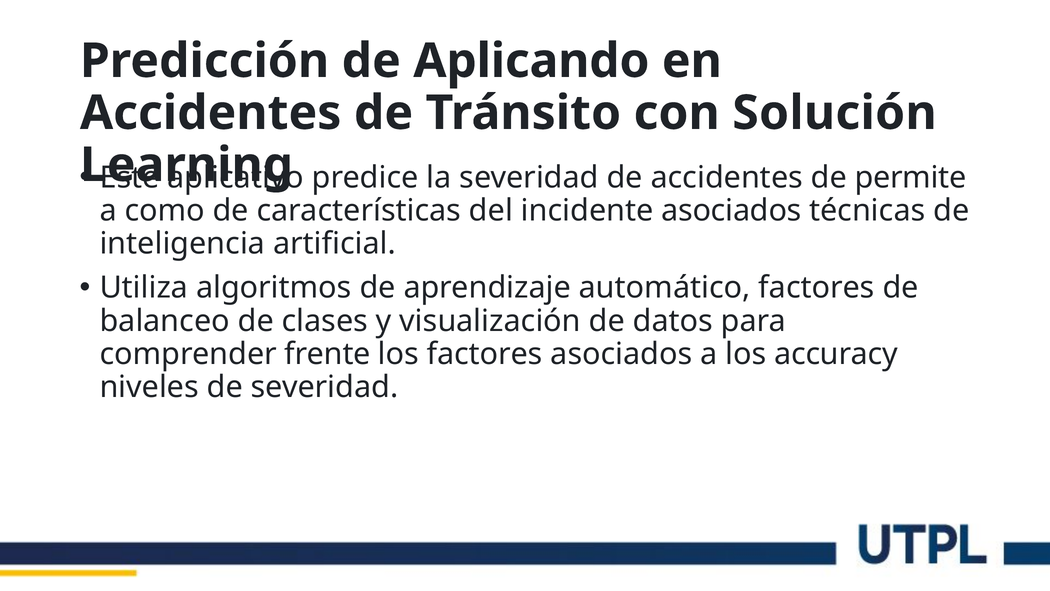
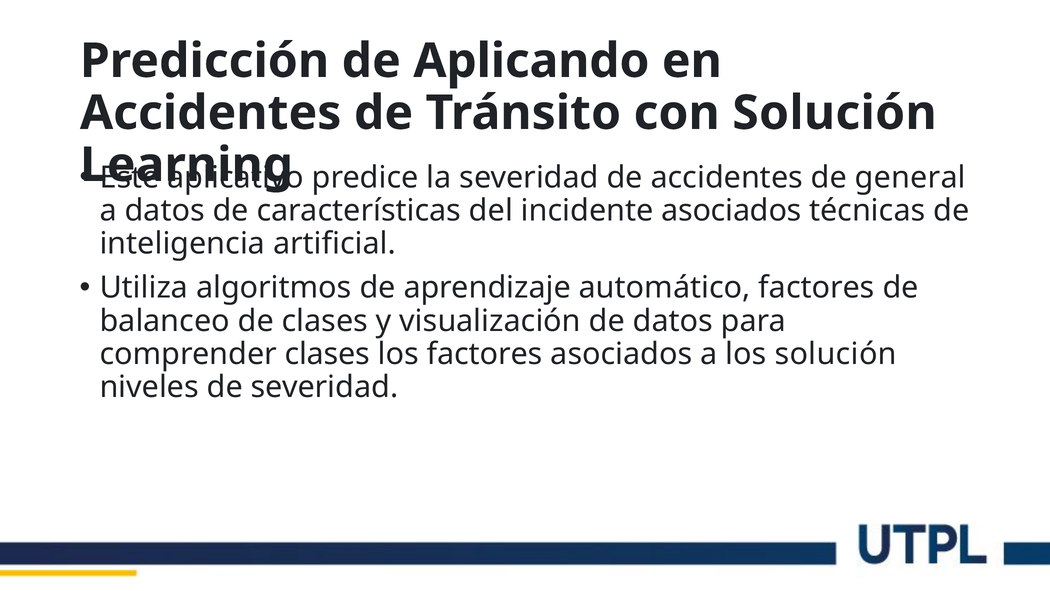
permite: permite -> general
a como: como -> datos
comprender frente: frente -> clases
los accuracy: accuracy -> solución
